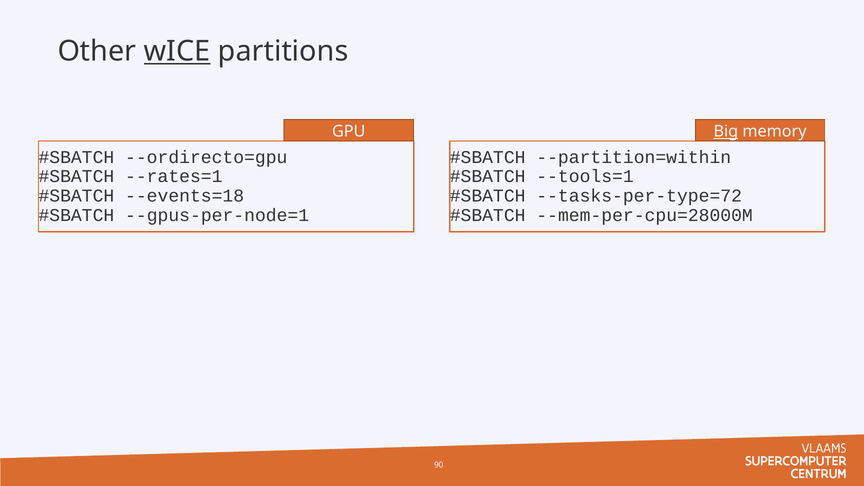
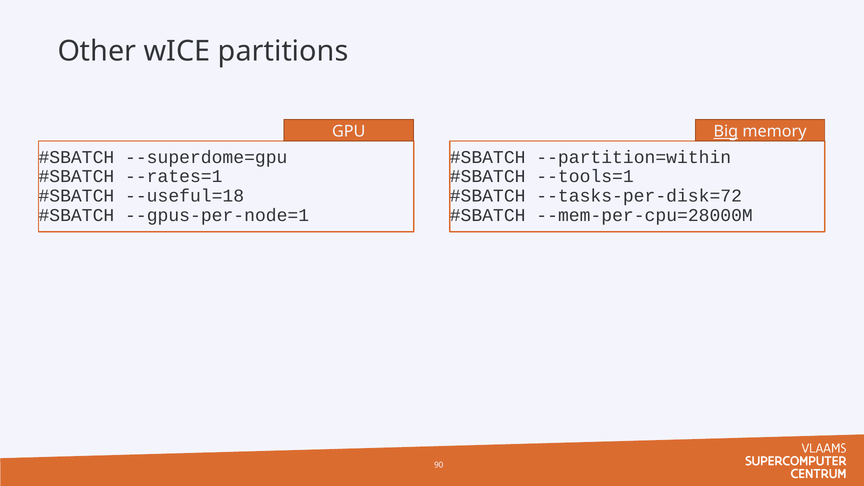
wICE underline: present -> none
--ordirecto=gpu: --ordirecto=gpu -> --superdome=gpu
--events=18: --events=18 -> --useful=18
--tasks-per-type=72: --tasks-per-type=72 -> --tasks-per-disk=72
